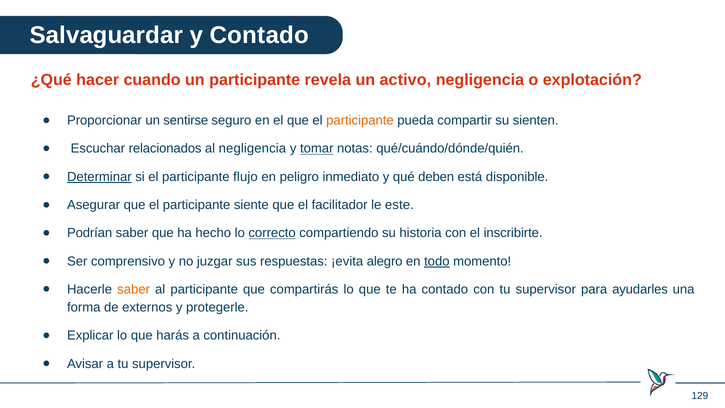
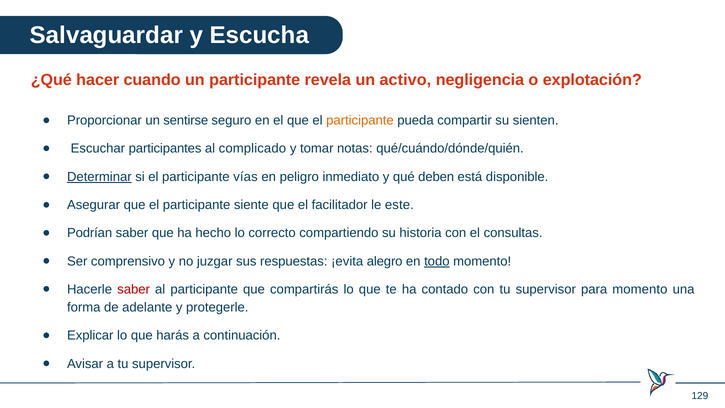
y Contado: Contado -> Escucha
relacionados: relacionados -> participantes
al negligencia: negligencia -> complicado
tomar underline: present -> none
flujo: flujo -> vías
correcto underline: present -> none
inscribirte: inscribirte -> consultas
saber at (134, 289) colour: orange -> red
para ayudarles: ayudarles -> momento
externos: externos -> adelante
